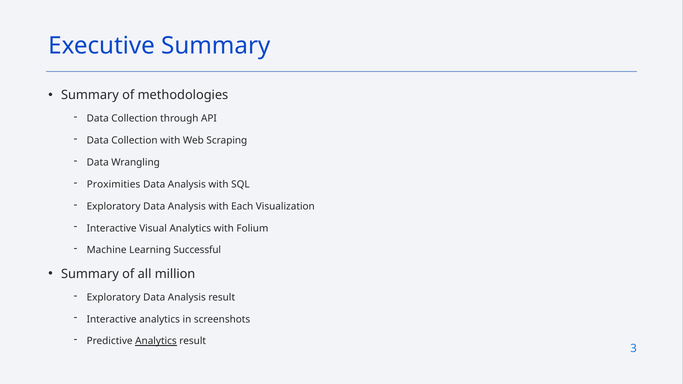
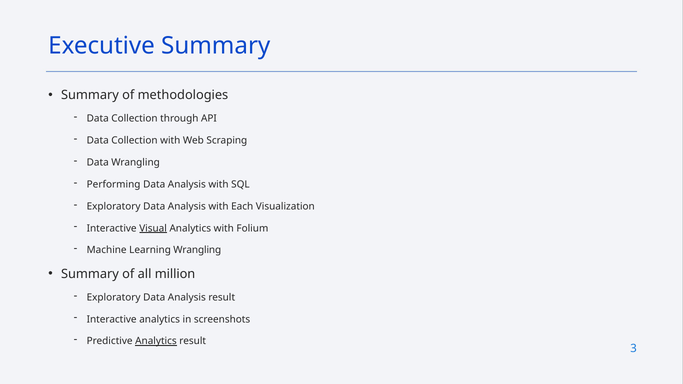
Proximities: Proximities -> Performing
Visual underline: none -> present
Learning Successful: Successful -> Wrangling
